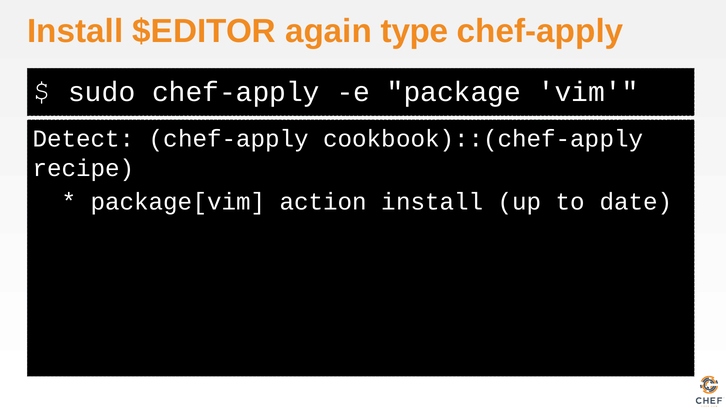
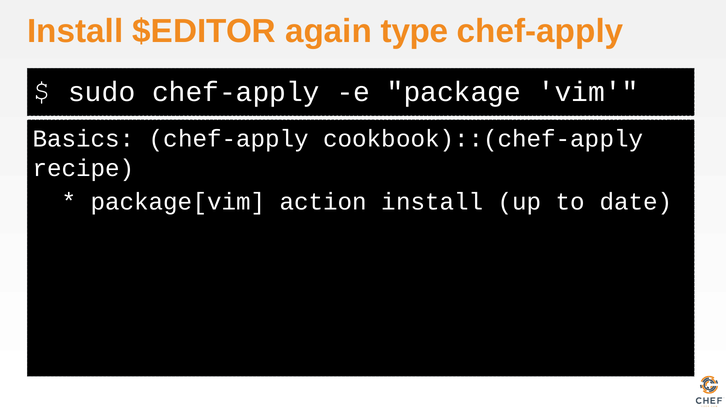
Detect: Detect -> Basics
